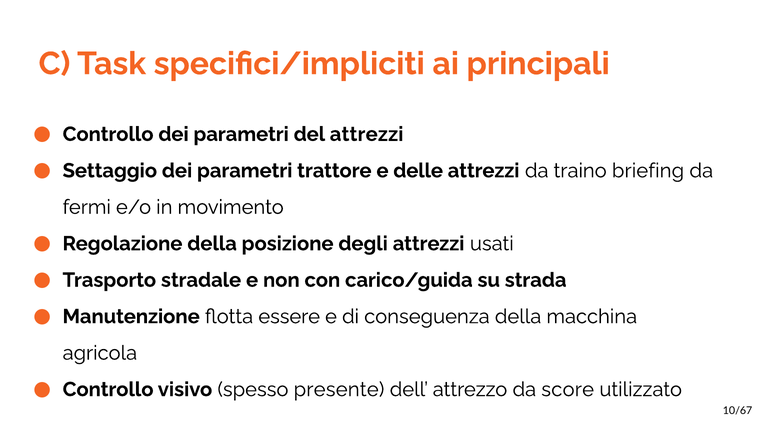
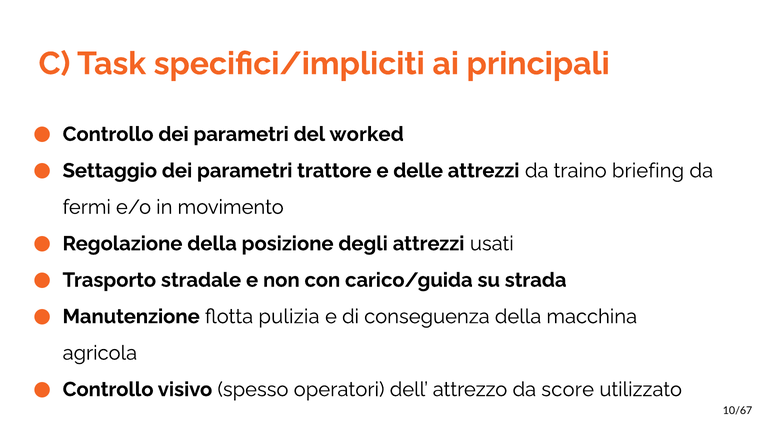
del attrezzi: attrezzi -> worked
essere: essere -> pulizia
presente: presente -> operatori
